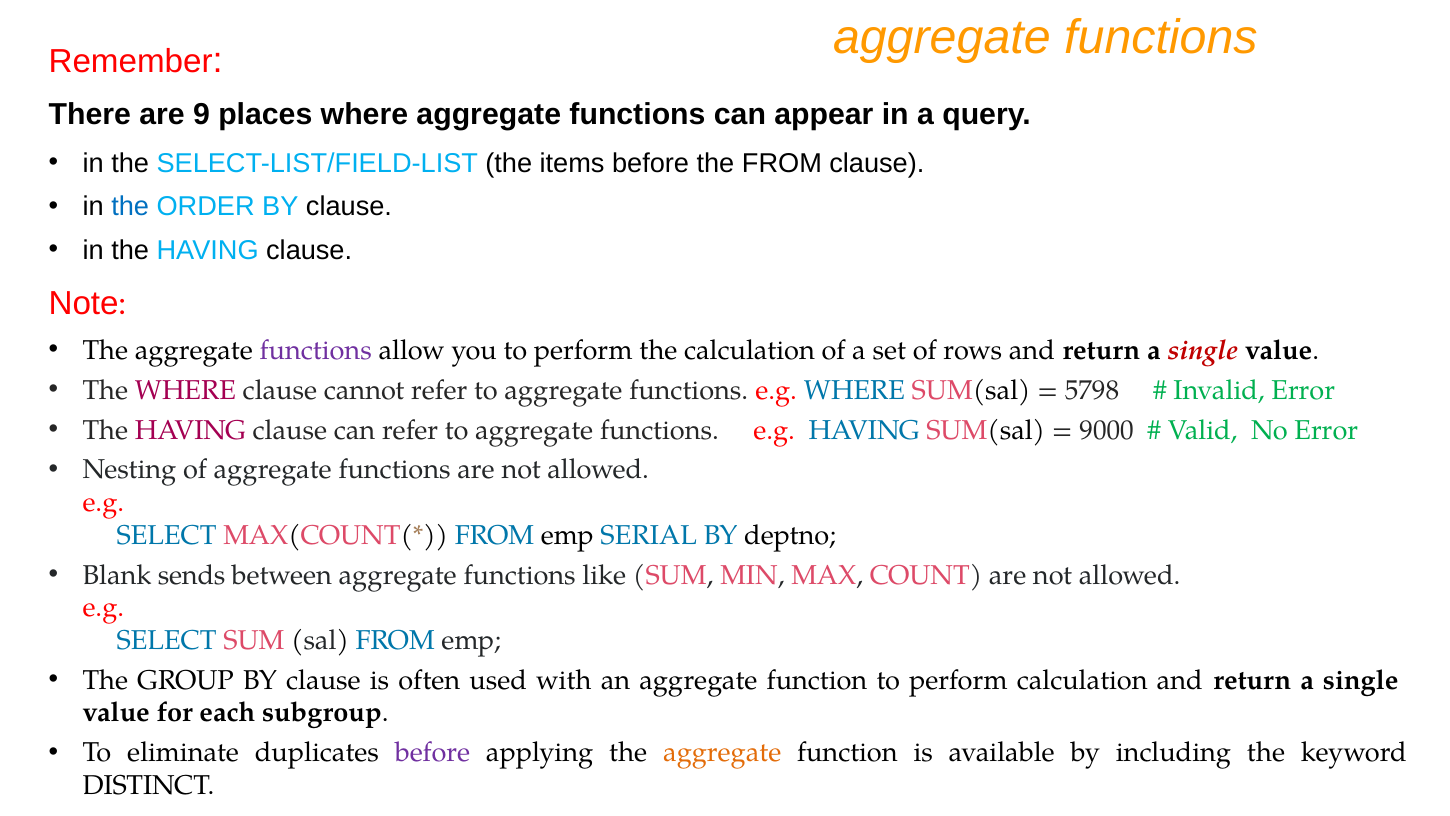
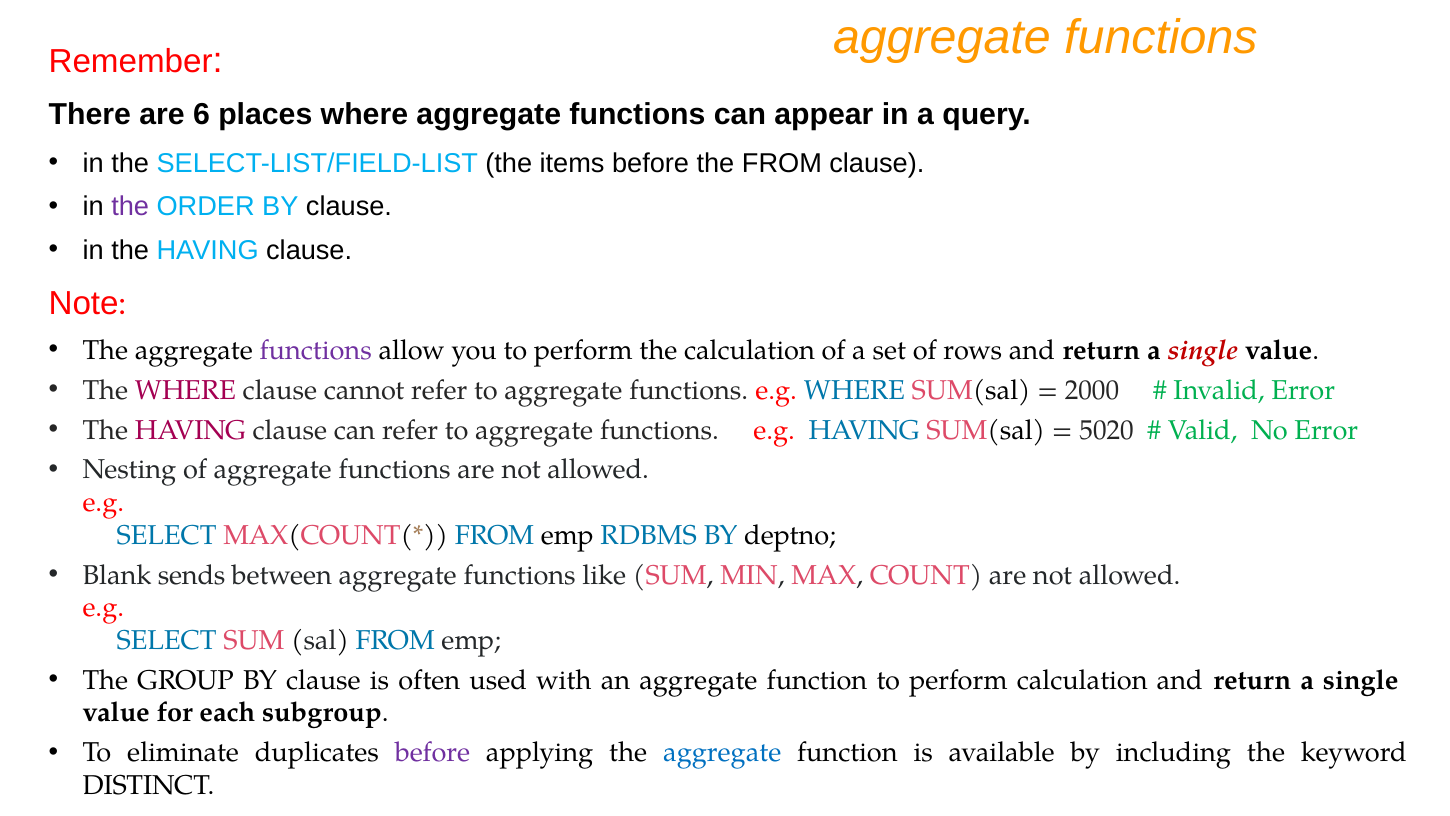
9: 9 -> 6
the at (130, 207) colour: blue -> purple
5798: 5798 -> 2000
9000: 9000 -> 5020
SERIAL: SERIAL -> RDBMS
aggregate at (722, 752) colour: orange -> blue
